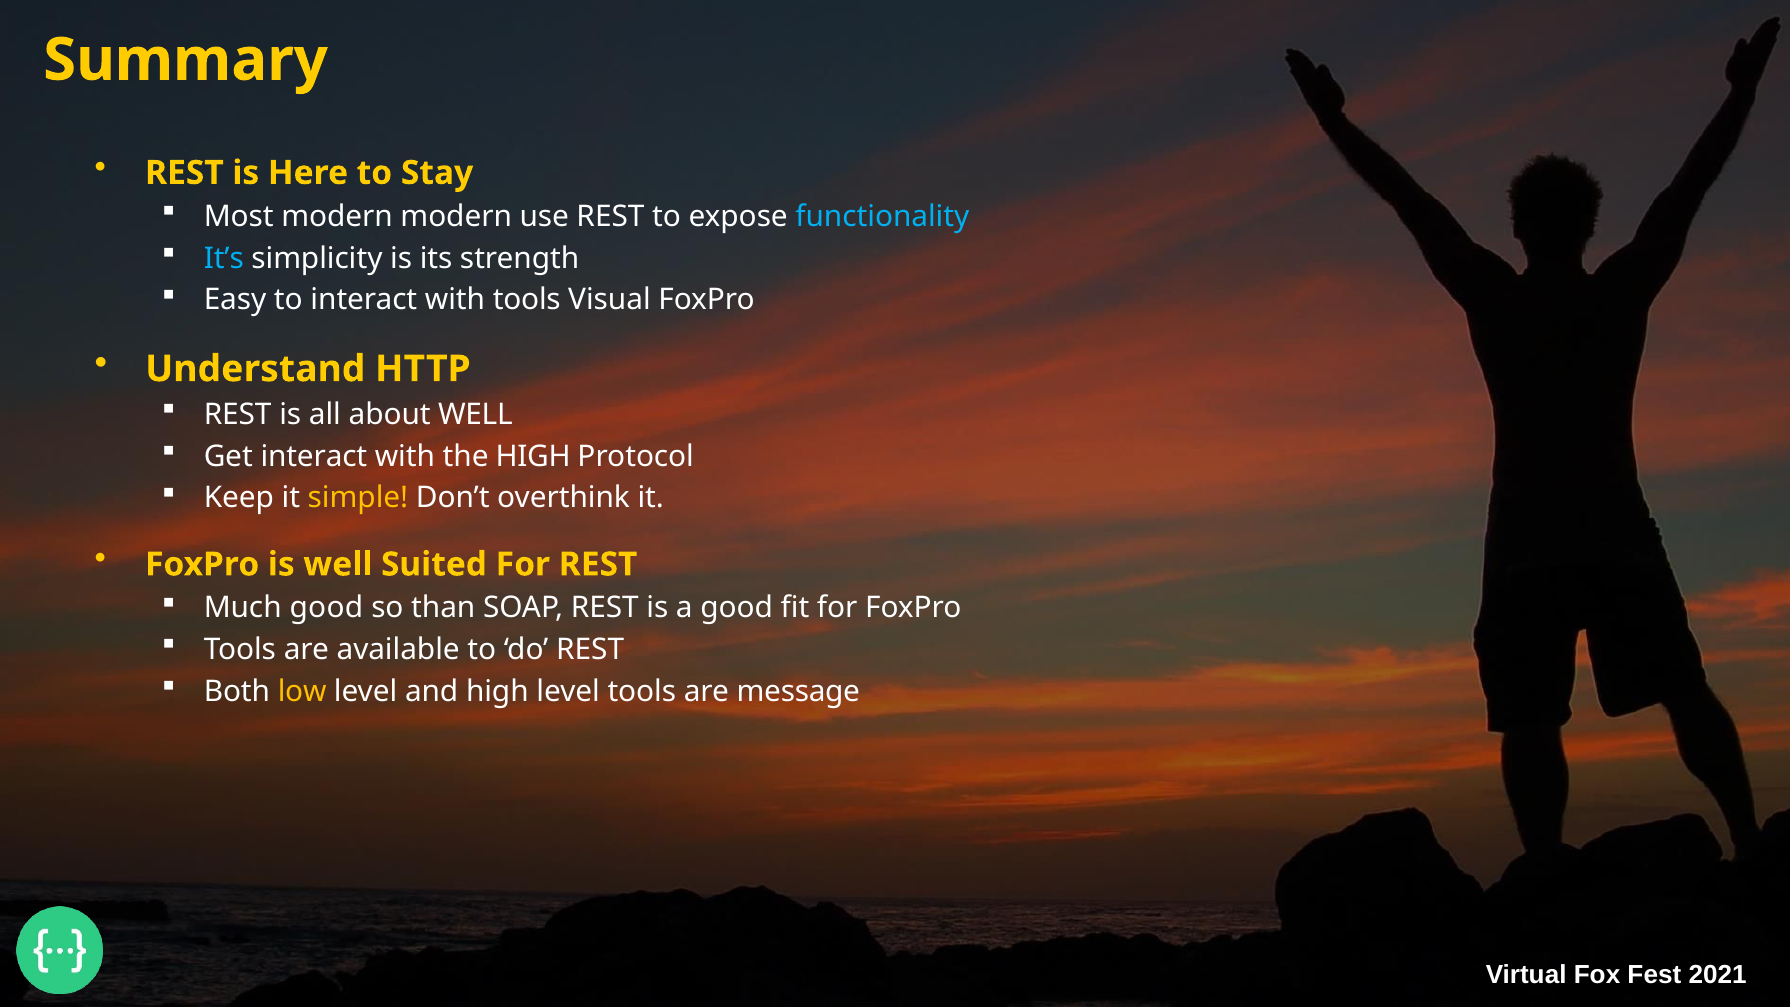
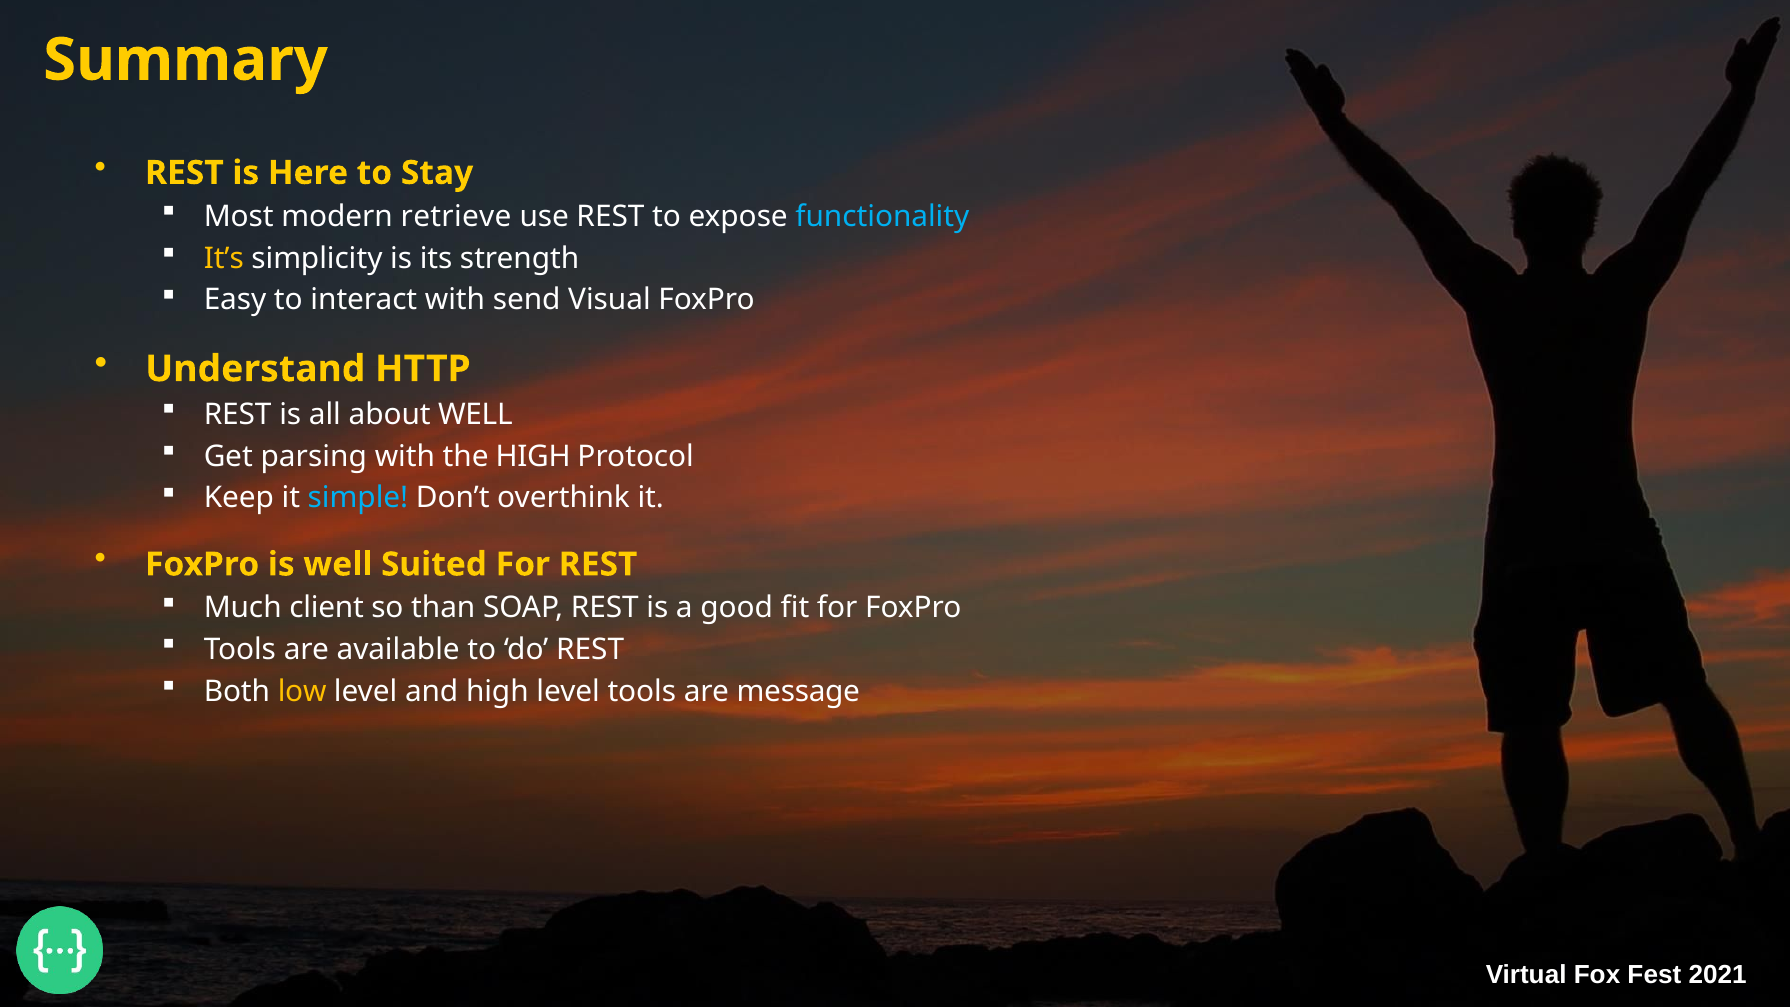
modern modern: modern -> retrieve
It’s colour: light blue -> yellow
with tools: tools -> send
Get interact: interact -> parsing
simple colour: yellow -> light blue
Much good: good -> client
